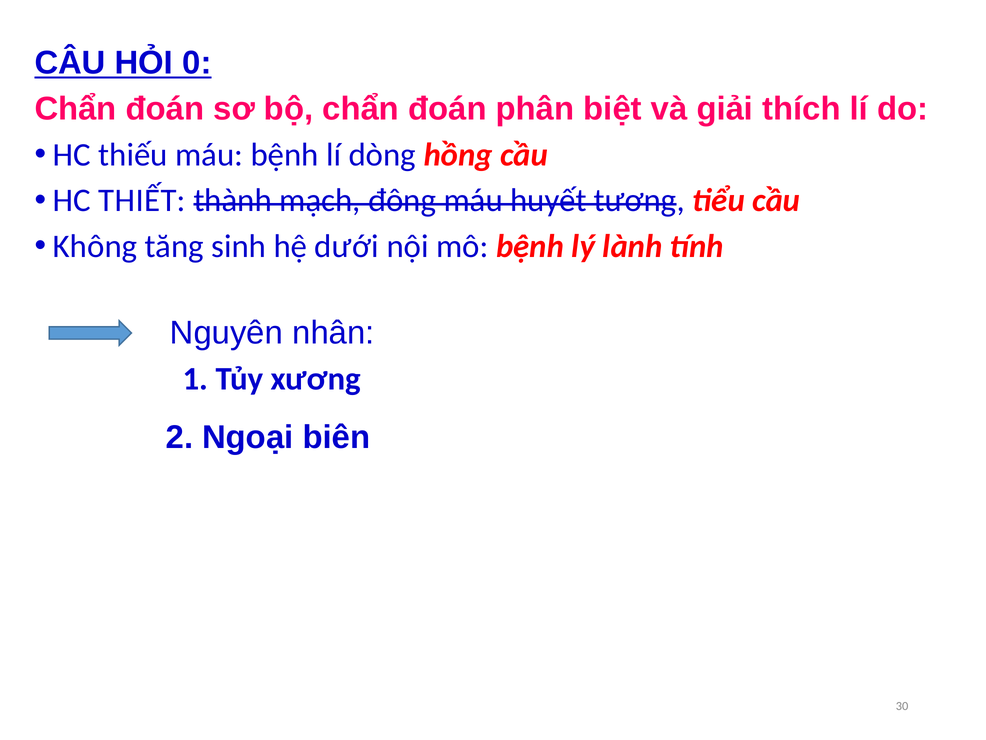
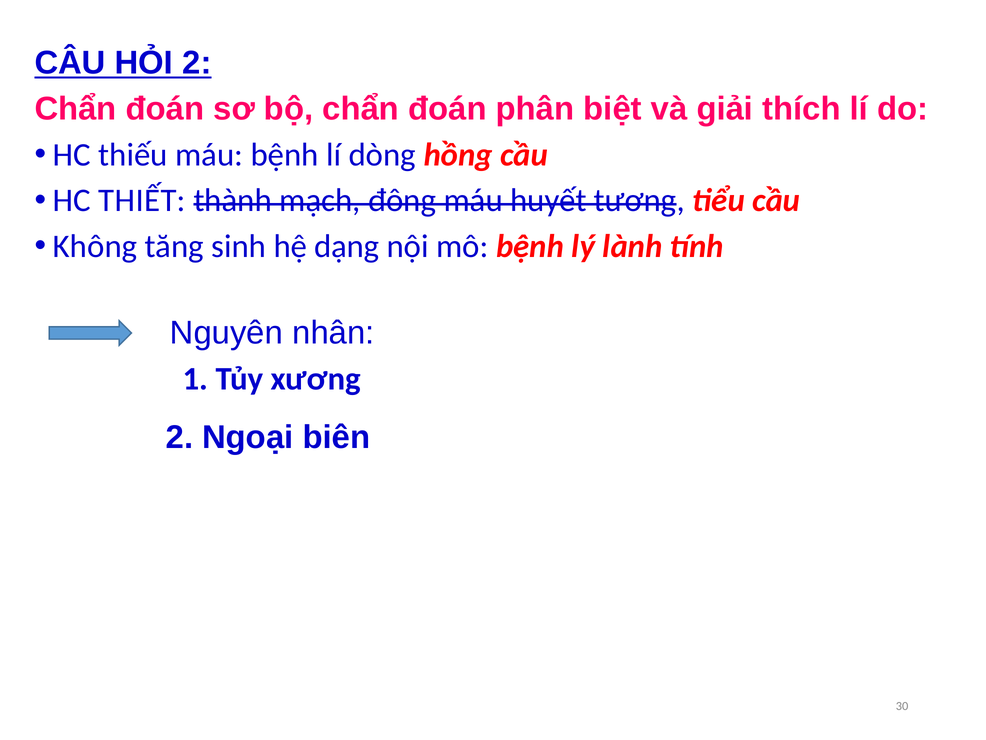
HỎI 0: 0 -> 2
dưới: dưới -> dạng
